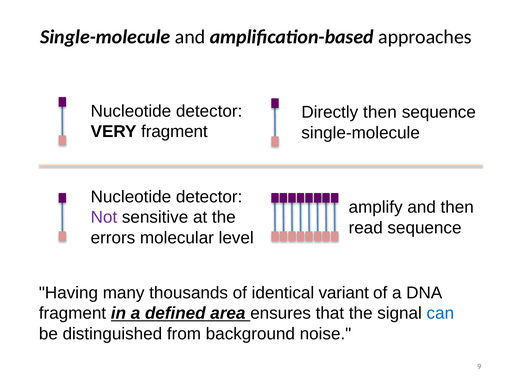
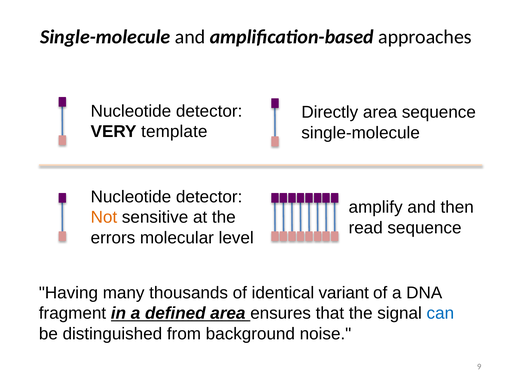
Directly then: then -> area
VERY fragment: fragment -> template
Not colour: purple -> orange
